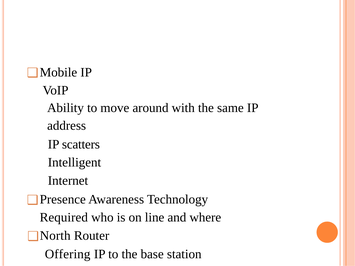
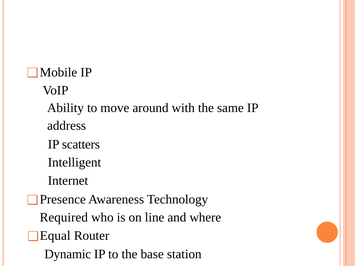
North: North -> Equal
Offering: Offering -> Dynamic
